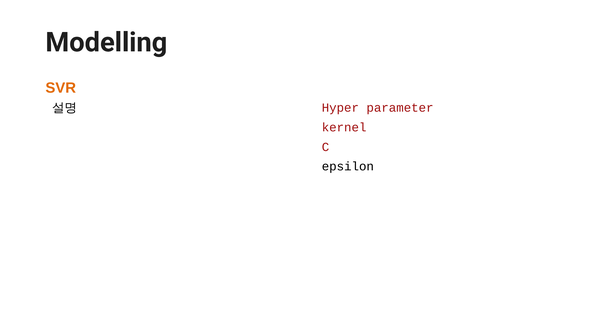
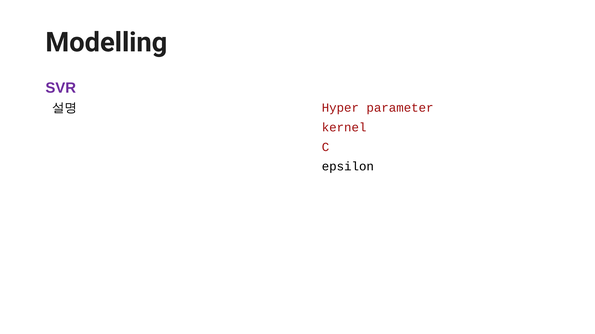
SVR colour: orange -> purple
